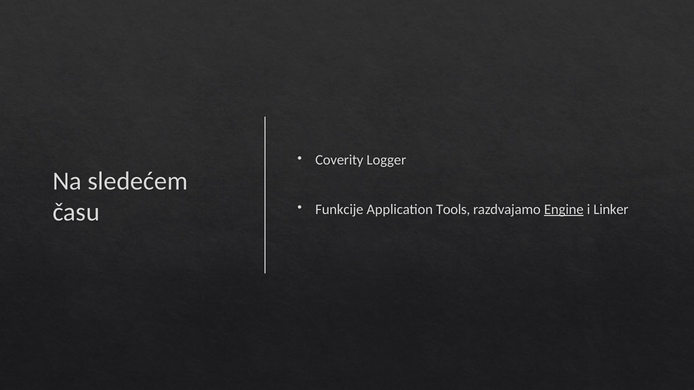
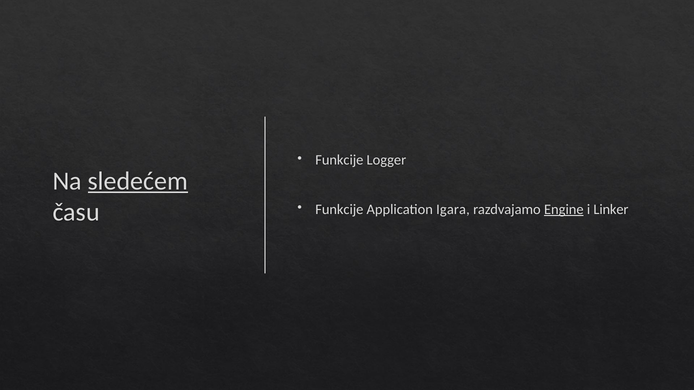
Coverity at (339, 160): Coverity -> Funkcije
sledećem underline: none -> present
Tools: Tools -> Igara
